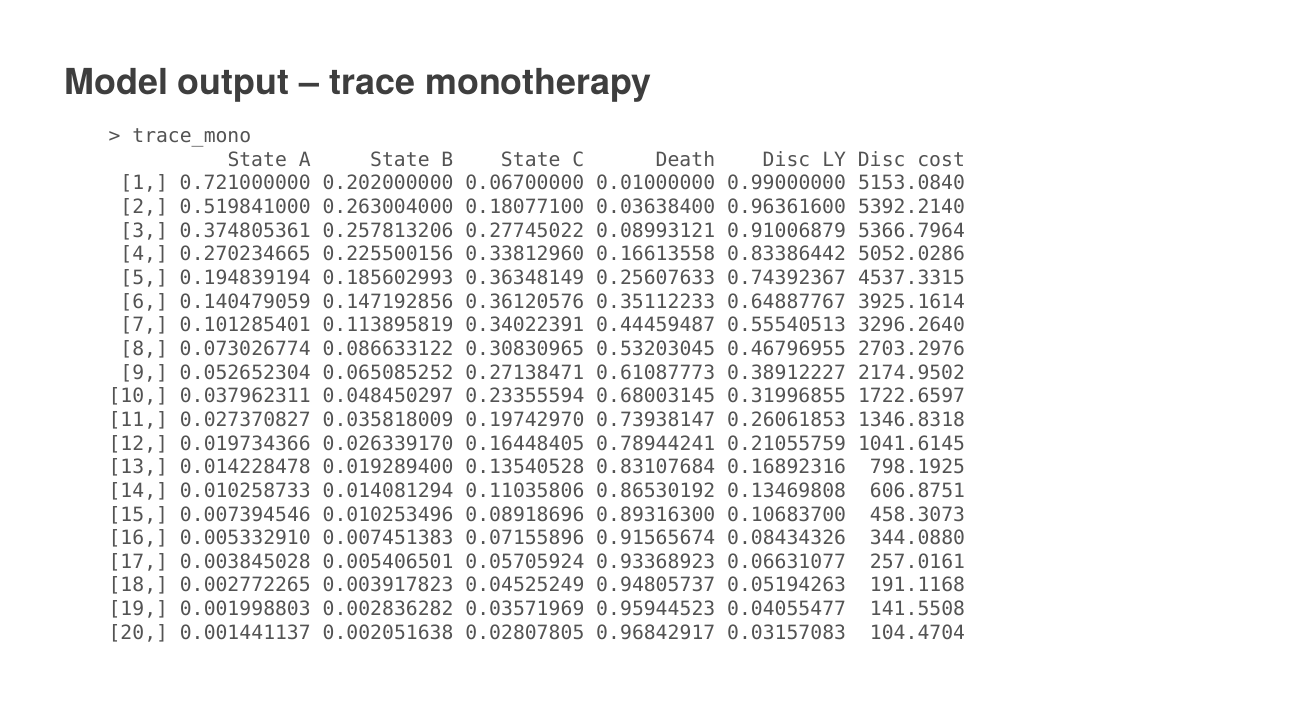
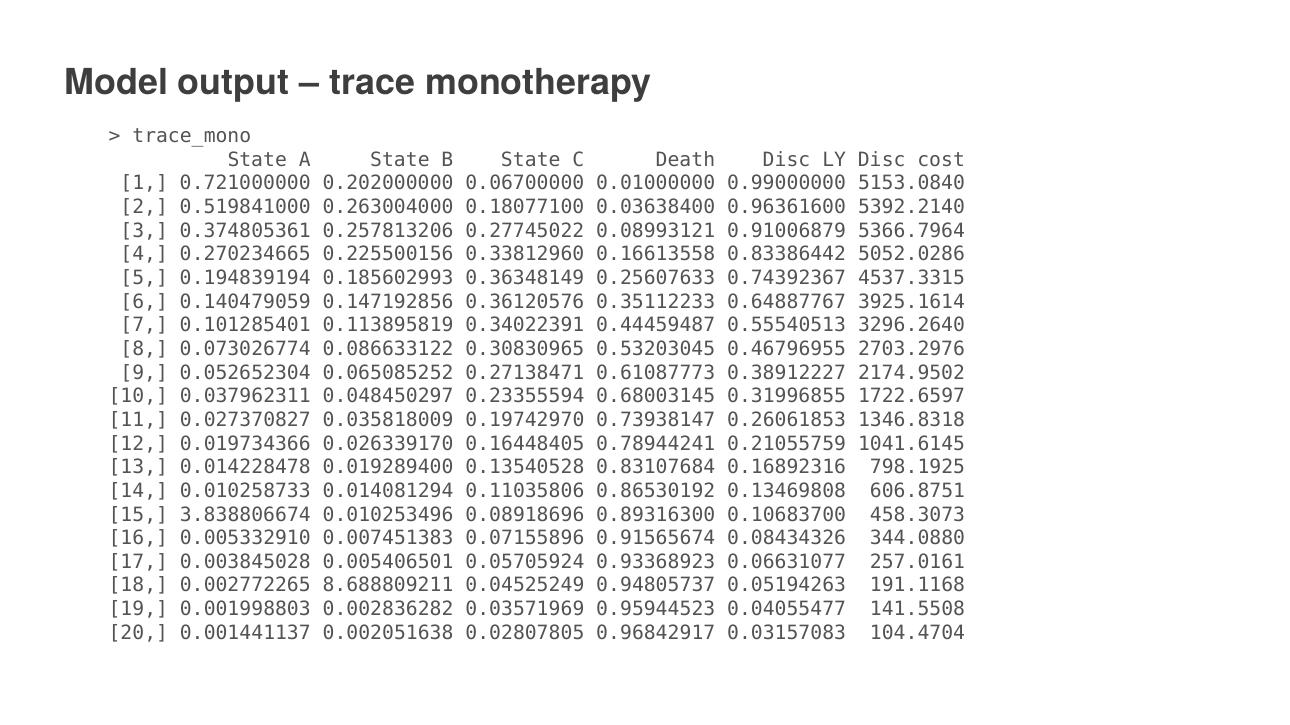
0.007394546: 0.007394546 -> 3.838806674
0.003917823: 0.003917823 -> 8.688809211
